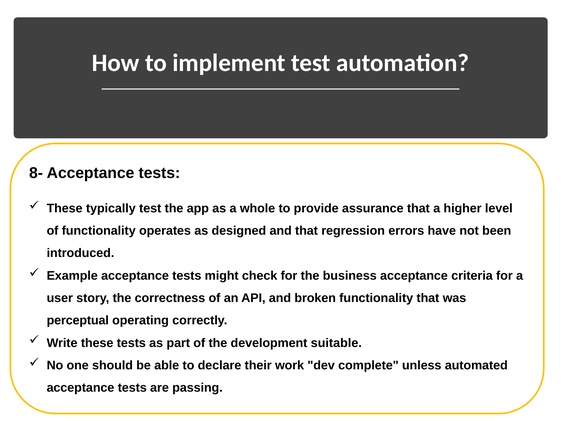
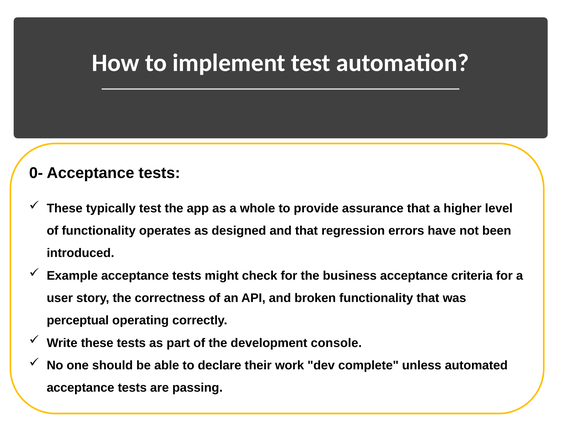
8-: 8- -> 0-
suitable: suitable -> console
